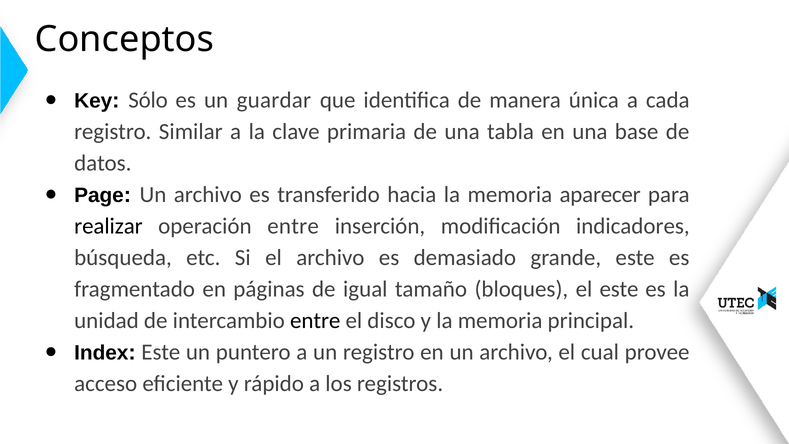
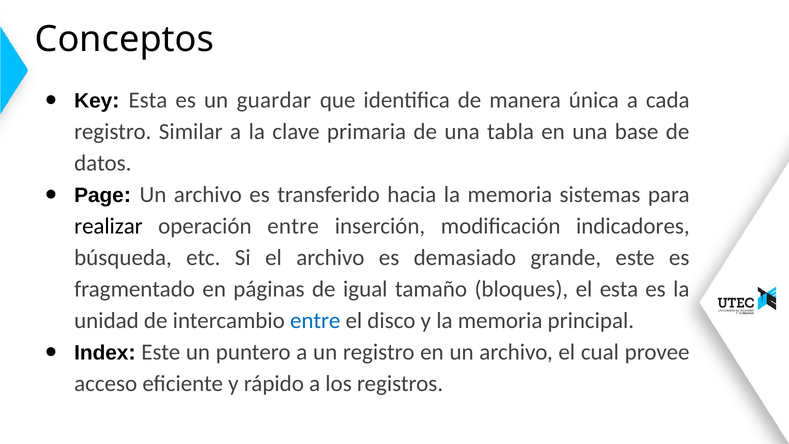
Key Sólo: Sólo -> Esta
aparecer: aparecer -> sistemas
el este: este -> esta
entre at (315, 321) colour: black -> blue
